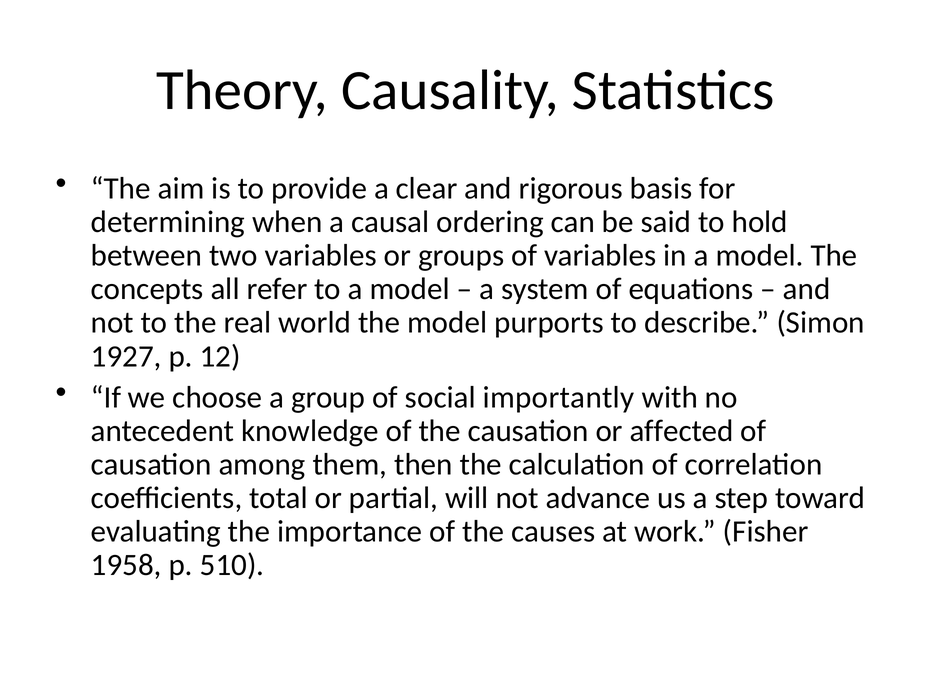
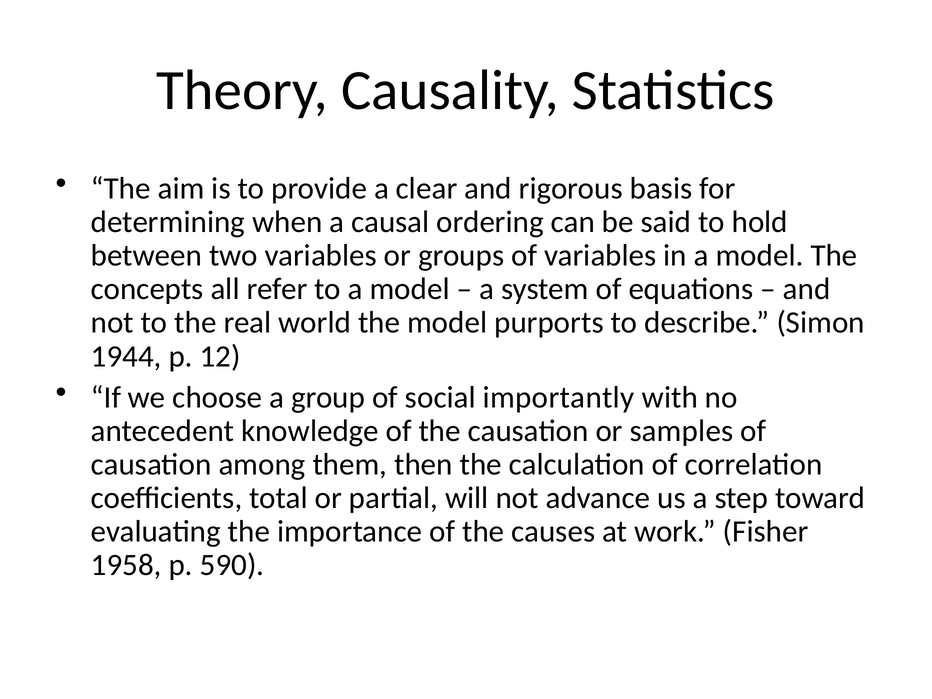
1927: 1927 -> 1944
affected: affected -> samples
510: 510 -> 590
